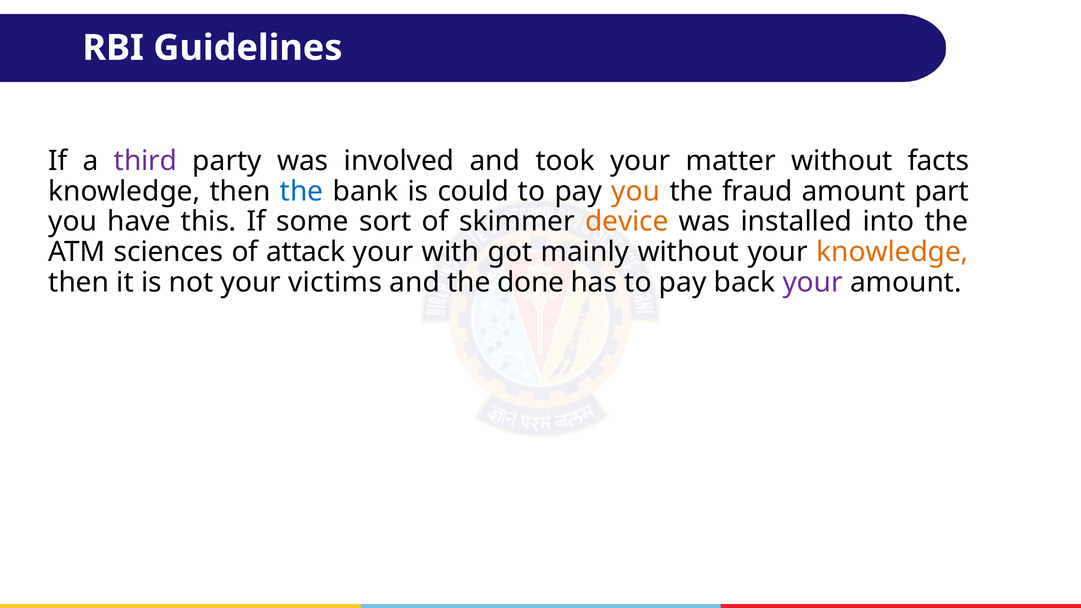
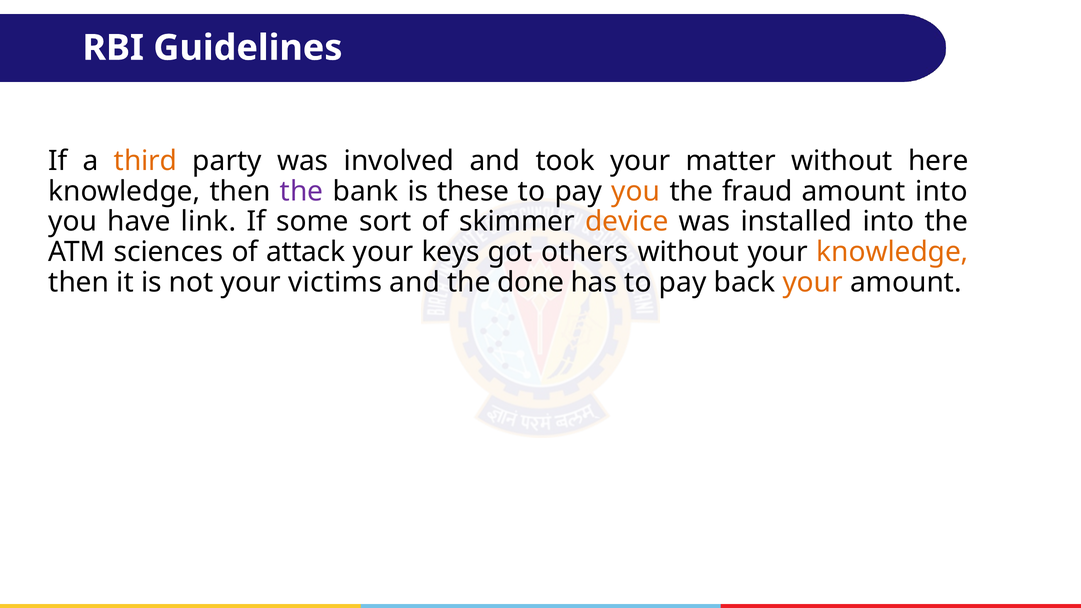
third colour: purple -> orange
facts: facts -> here
the at (302, 191) colour: blue -> purple
could: could -> these
amount part: part -> into
this: this -> link
with: with -> keys
mainly: mainly -> others
your at (813, 282) colour: purple -> orange
